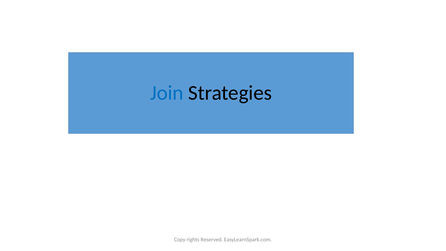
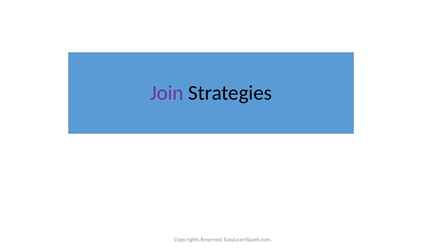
Join colour: blue -> purple
